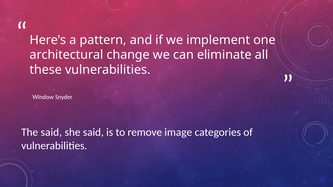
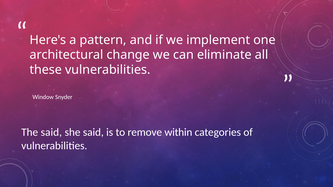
image: image -> within
